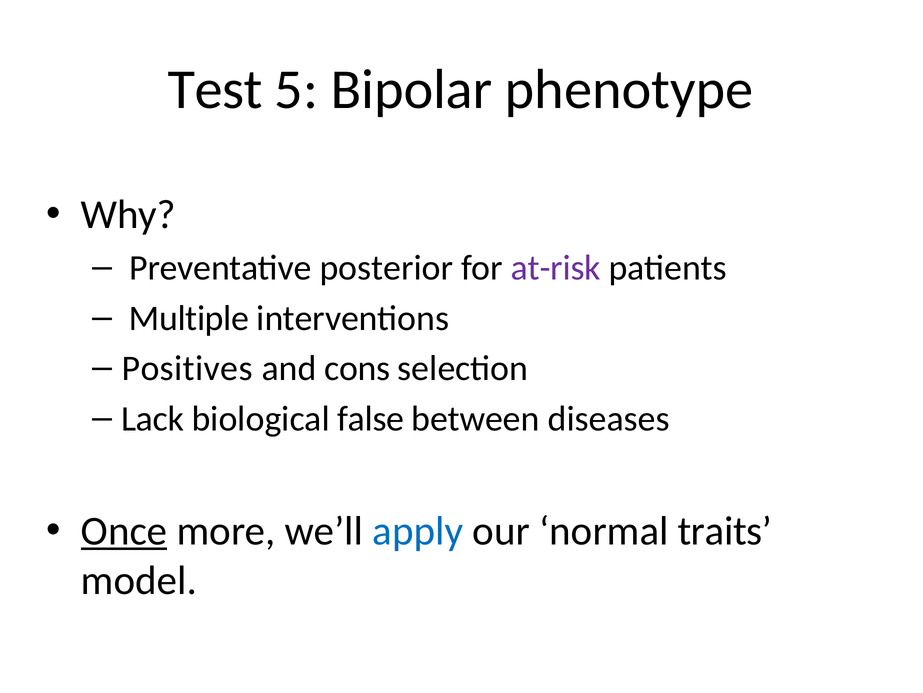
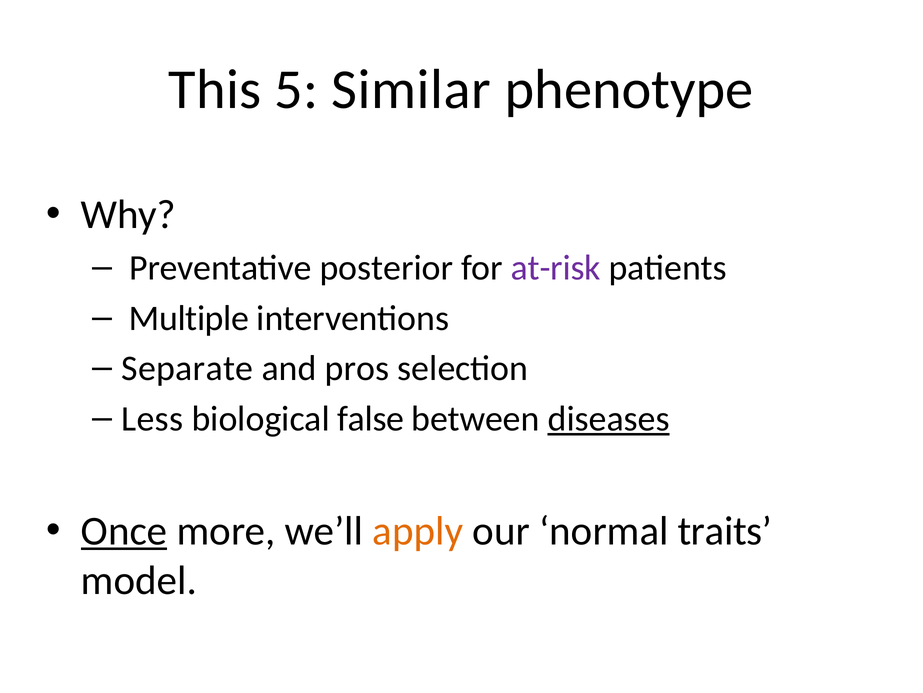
Test: Test -> This
Bipolar: Bipolar -> Similar
Positives: Positives -> Separate
cons: cons -> pros
Lack: Lack -> Less
diseases underline: none -> present
apply colour: blue -> orange
